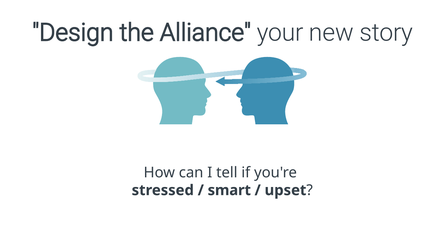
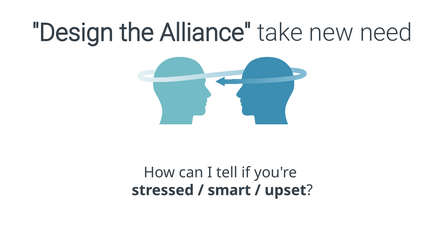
your: your -> take
story: story -> need
